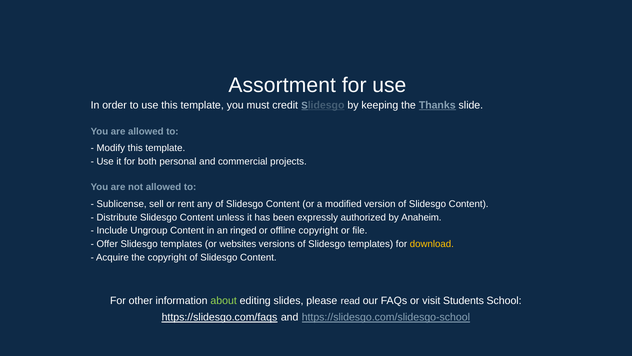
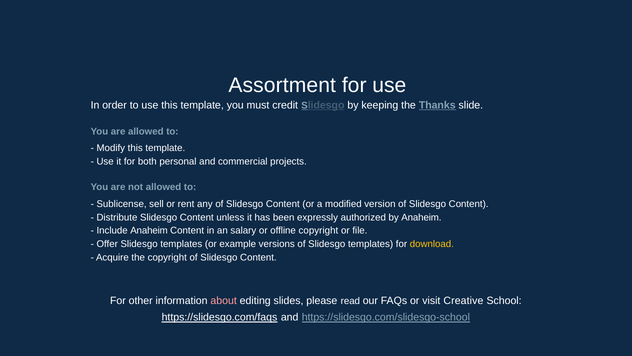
Include Ungroup: Ungroup -> Anaheim
ringed: ringed -> salary
websites: websites -> example
about colour: light green -> pink
Students: Students -> Creative
